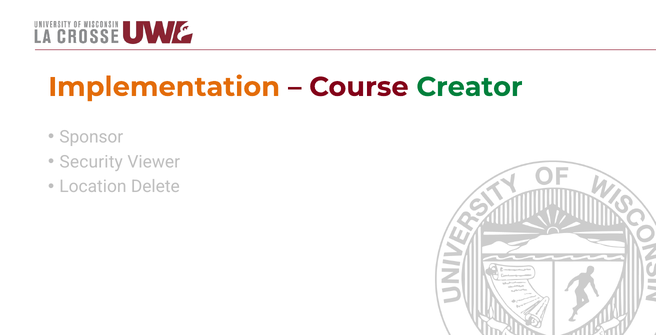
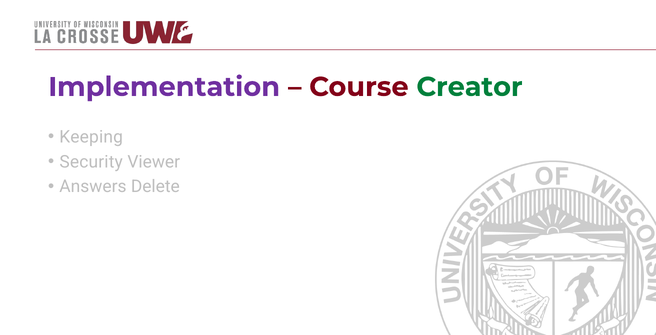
Implementation colour: orange -> purple
Sponsor: Sponsor -> Keeping
Location: Location -> Answers
